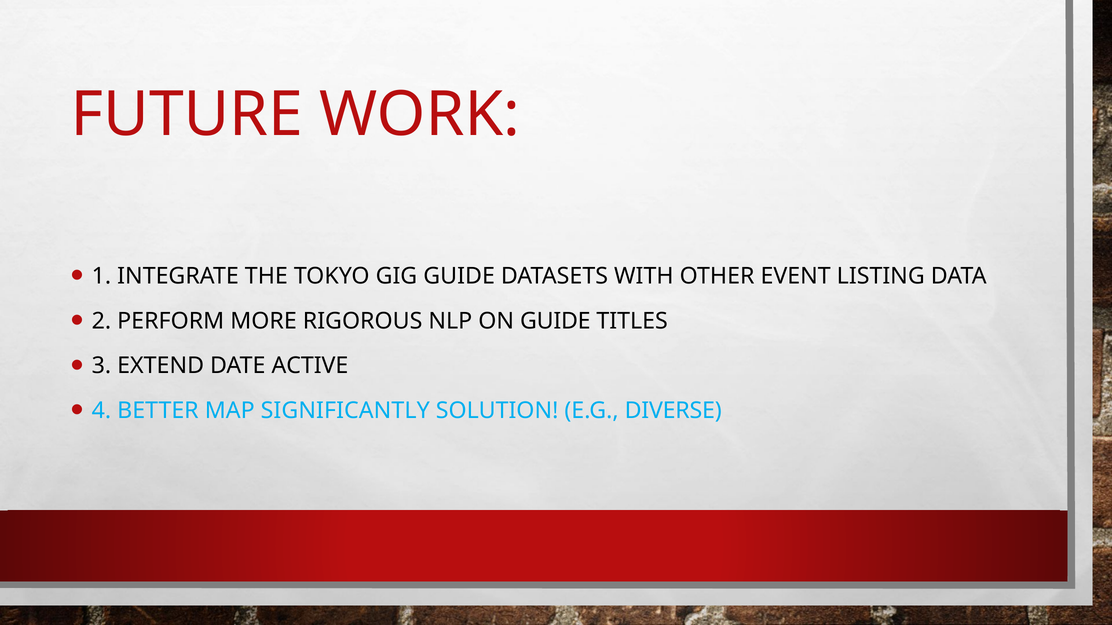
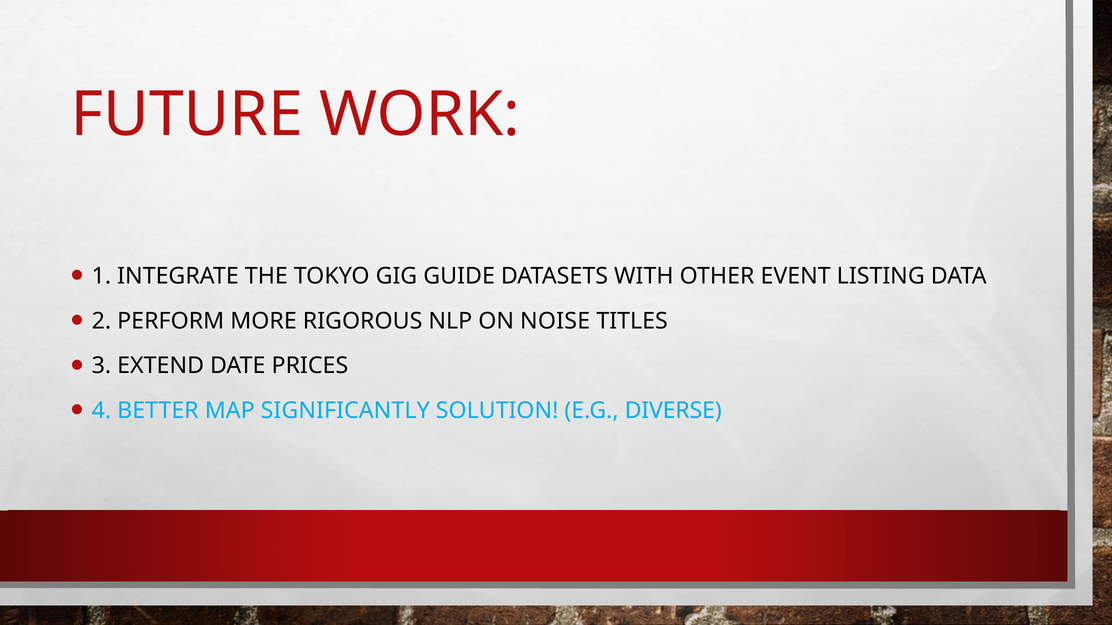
ON GUIDE: GUIDE -> NOISE
ACTIVE: ACTIVE -> PRICES
